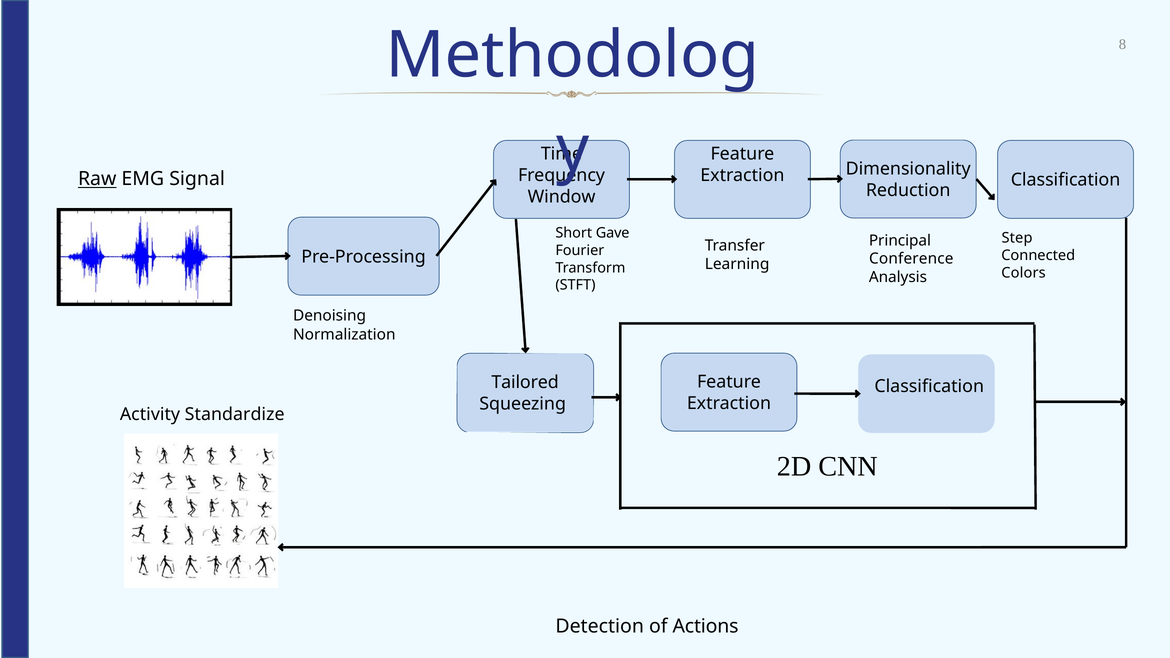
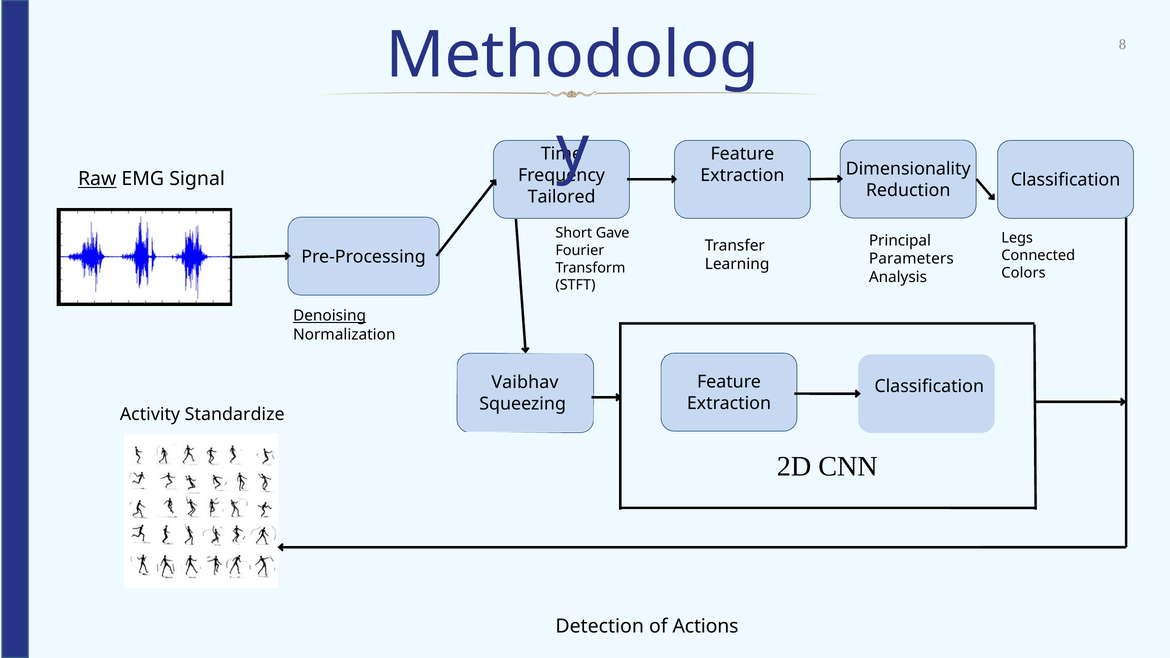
Window: Window -> Tailored
Step: Step -> Legs
Conference: Conference -> Parameters
Denoising underline: none -> present
Tailored: Tailored -> Vaibhav
